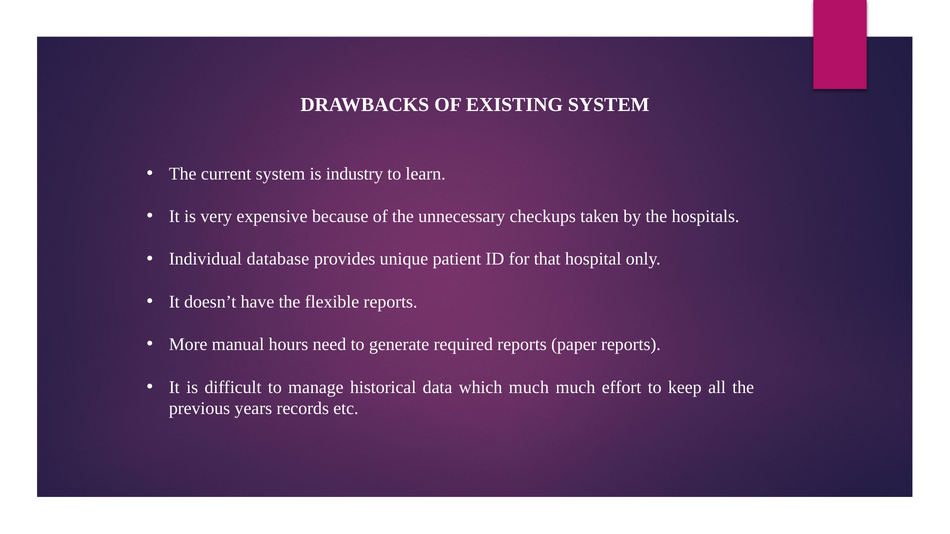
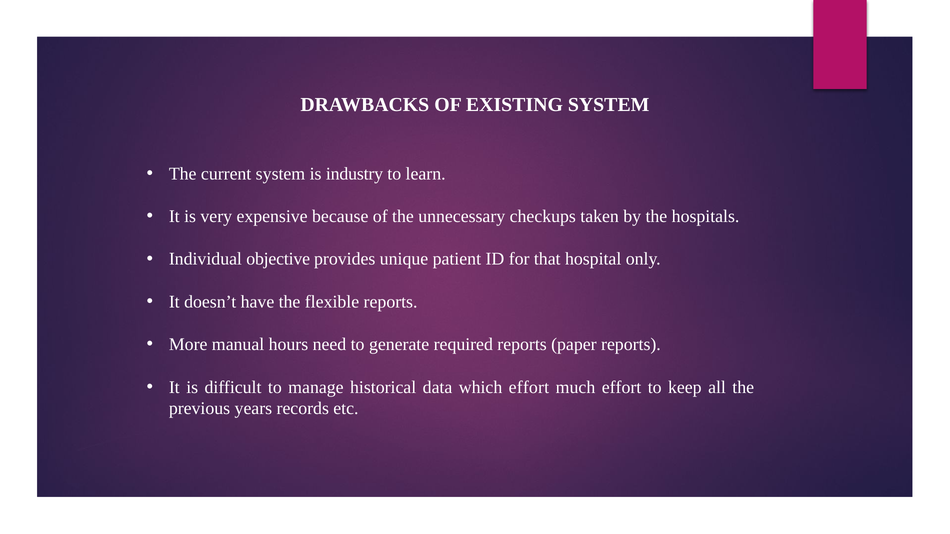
database: database -> objective
which much: much -> effort
